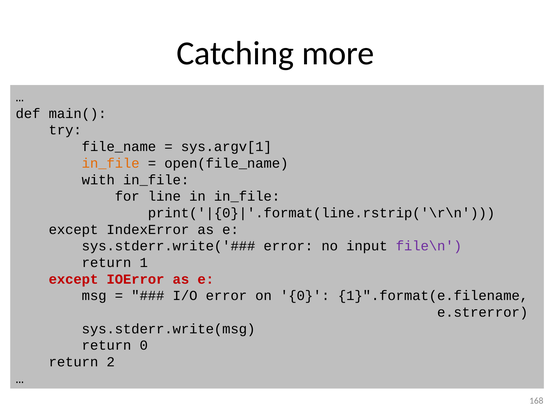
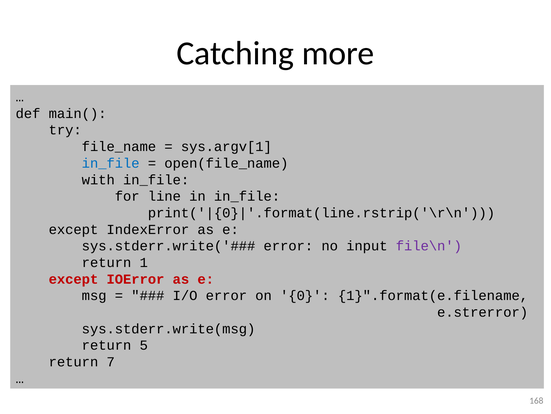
in_file at (111, 163) colour: orange -> blue
return 0: 0 -> 5
2: 2 -> 7
